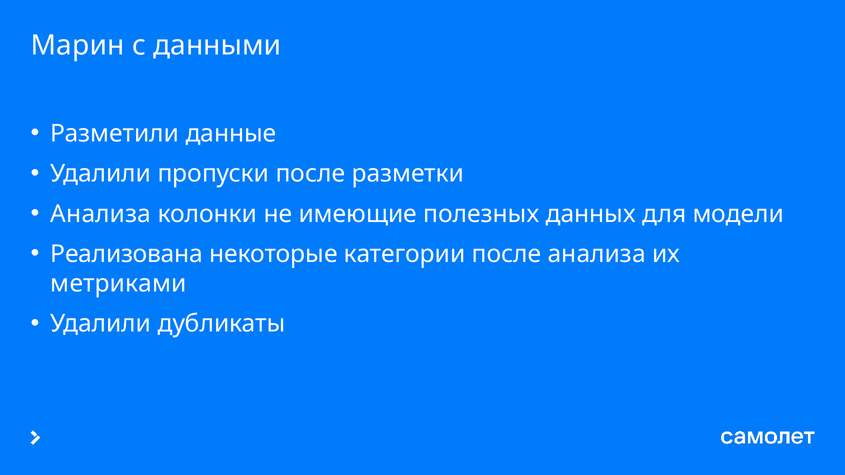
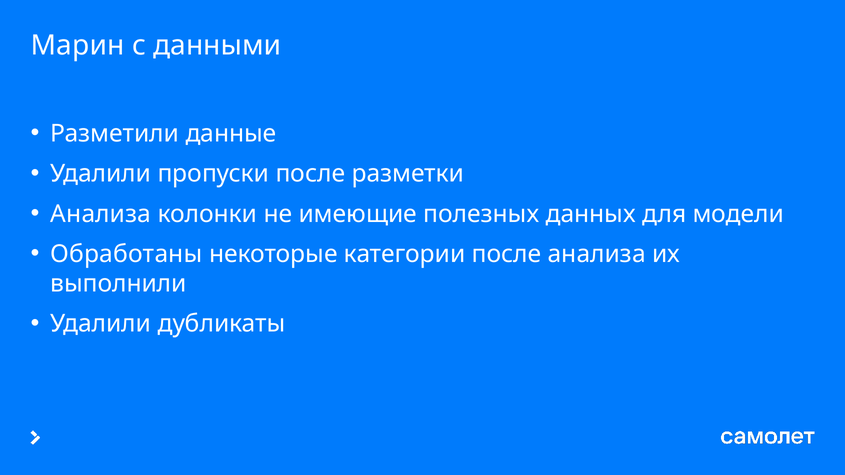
Реализована: Реализована -> Обработаны
метриками: метриками -> выполнили
